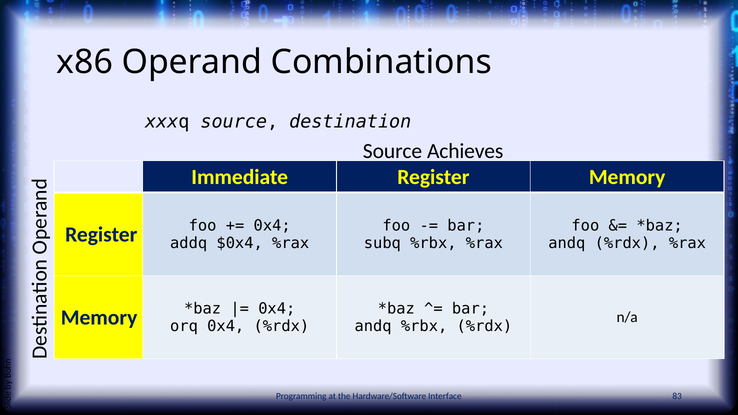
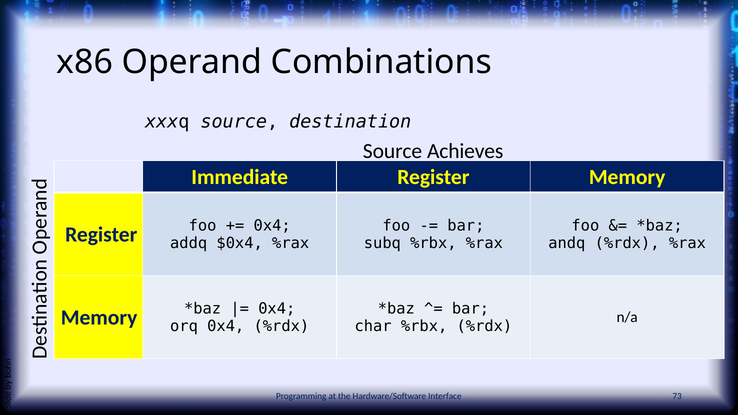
andq at (373, 327): andq -> char
83: 83 -> 73
